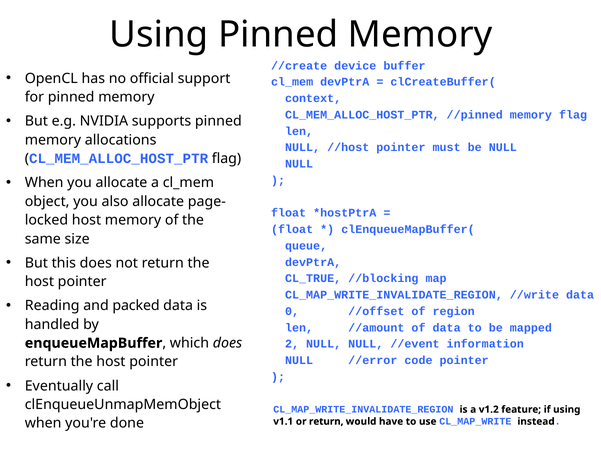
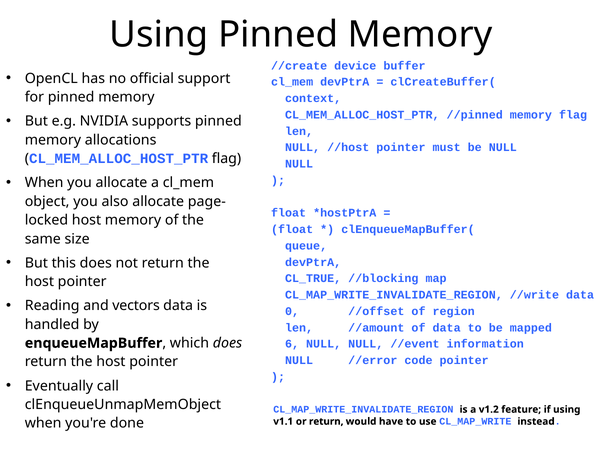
packed: packed -> vectors
2: 2 -> 6
